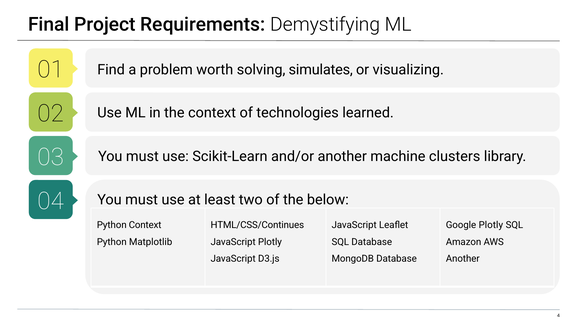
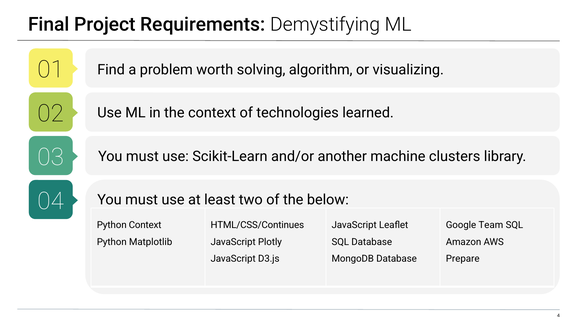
simulates: simulates -> algorithm
Google Plotly: Plotly -> Team
Another at (463, 259): Another -> Prepare
